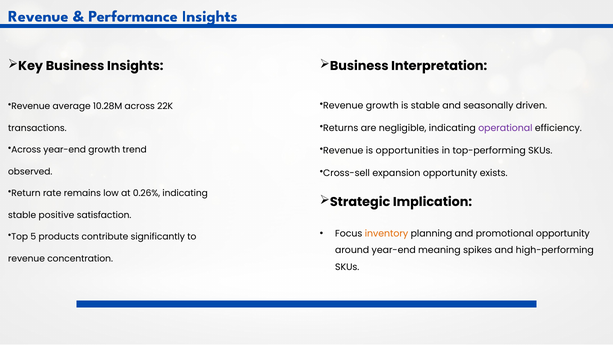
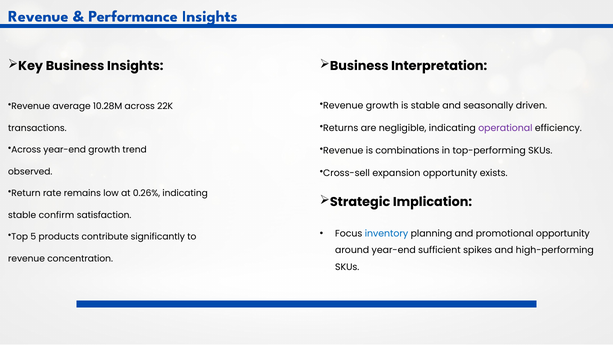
opportunities: opportunities -> combinations
positive: positive -> confirm
inventory colour: orange -> blue
meaning: meaning -> sufficient
